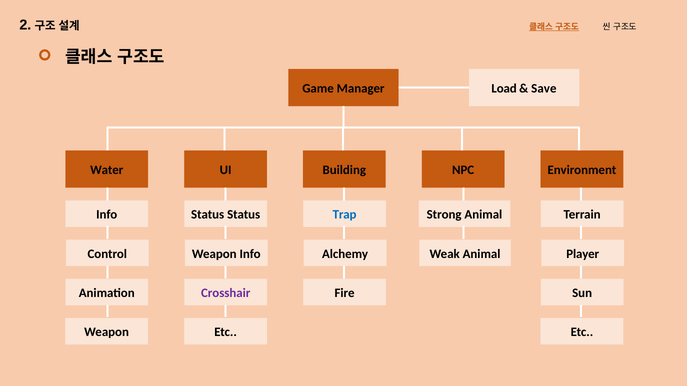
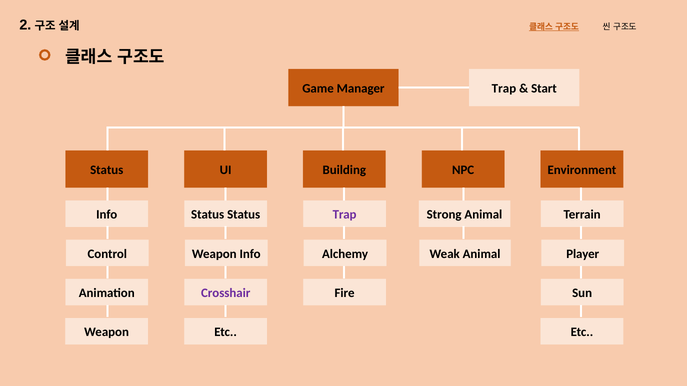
Load at (504, 89): Load -> Trap
Save: Save -> Start
Water at (107, 170): Water -> Status
Trap at (345, 215) colour: blue -> purple
